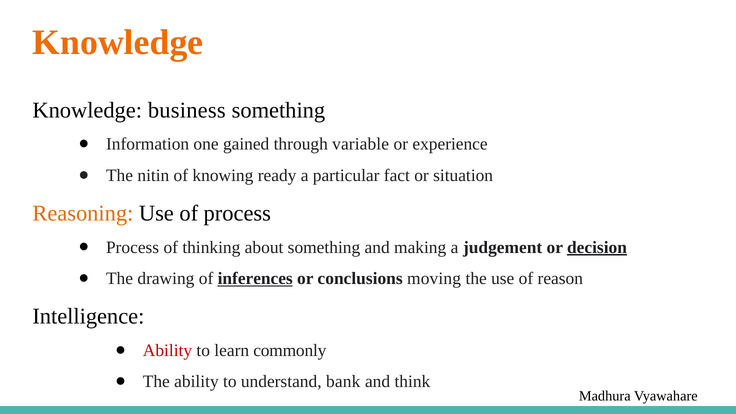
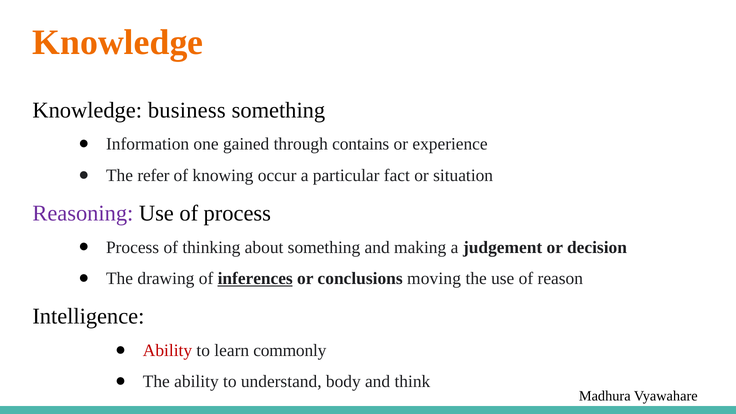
variable: variable -> contains
nitin: nitin -> refer
ready: ready -> occur
Reasoning colour: orange -> purple
decision underline: present -> none
bank: bank -> body
